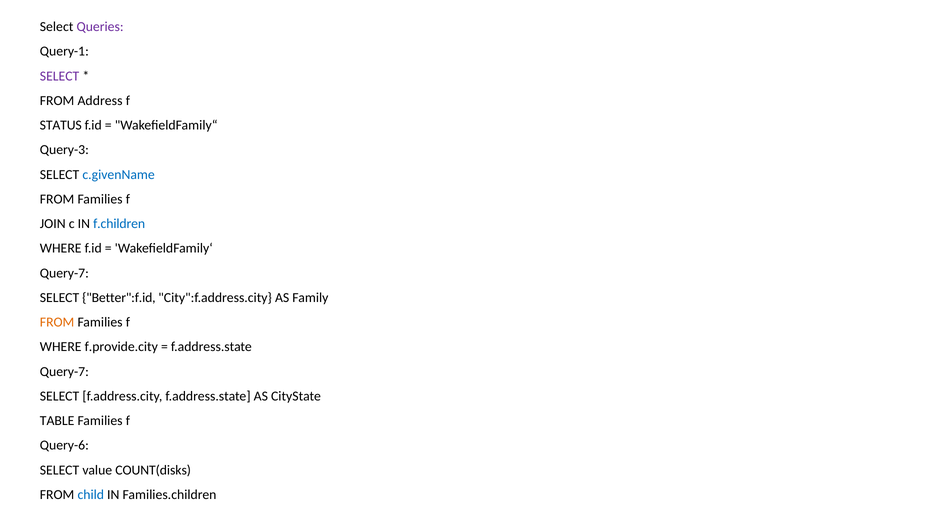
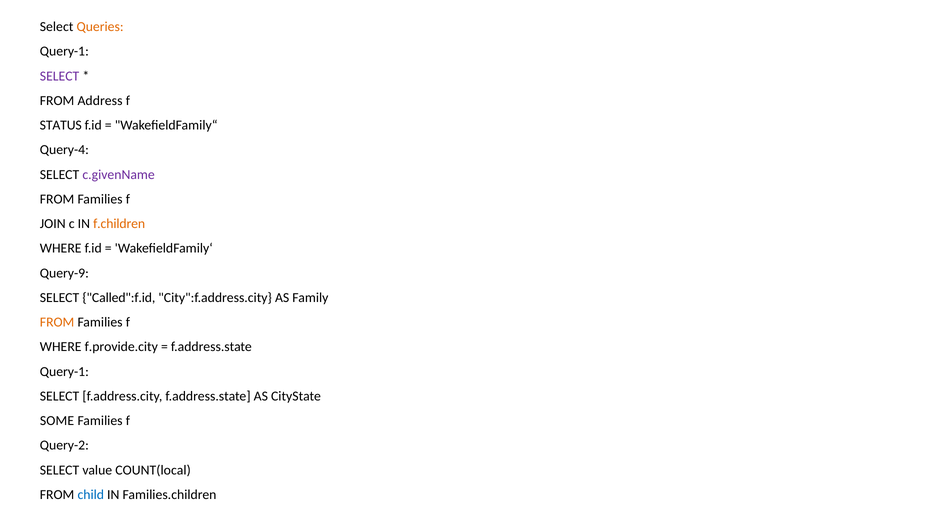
Queries colour: purple -> orange
Query-3: Query-3 -> Query-4
c.givenName colour: blue -> purple
f.children colour: blue -> orange
Query-7 at (64, 273): Query-7 -> Query-9
Better":f.id: Better":f.id -> Called":f.id
Query-7 at (64, 372): Query-7 -> Query-1
TABLE: TABLE -> SOME
Query-6: Query-6 -> Query-2
COUNT(disks: COUNT(disks -> COUNT(local
